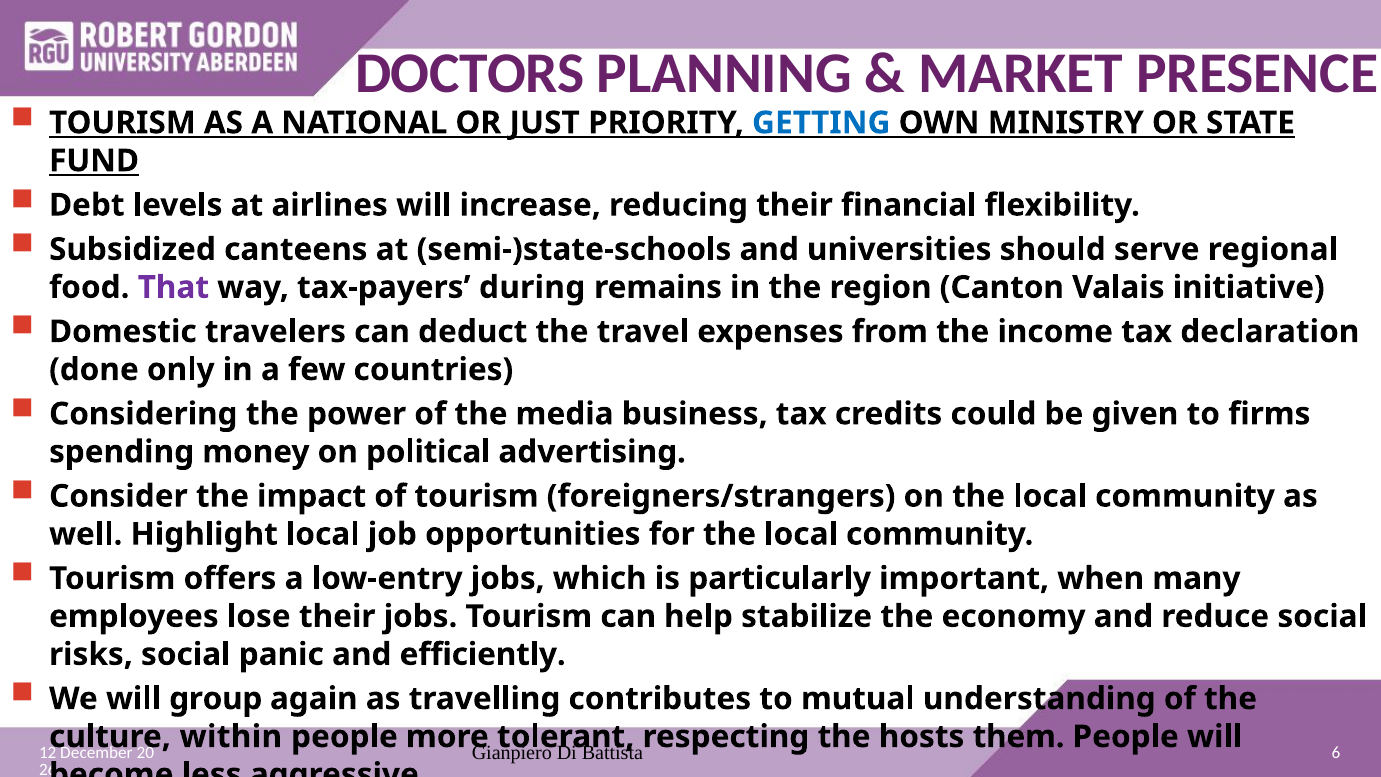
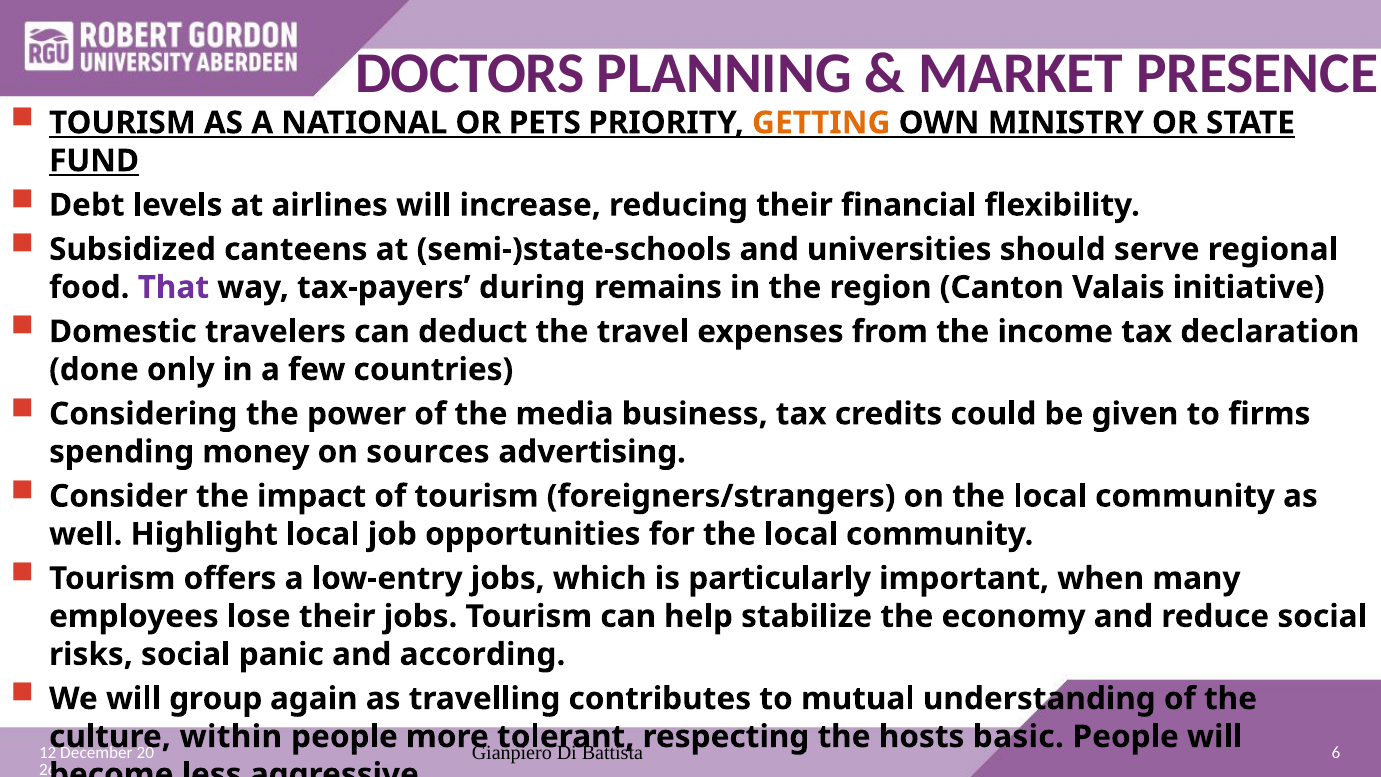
JUST: JUST -> PETS
GETTING colour: blue -> orange
political: political -> sources
efficiently: efficiently -> according
them: them -> basic
